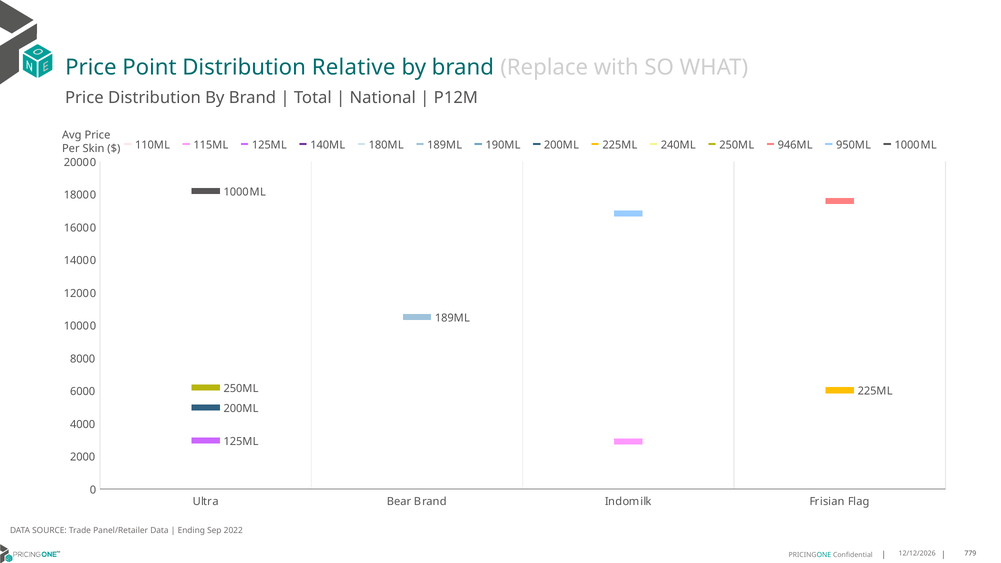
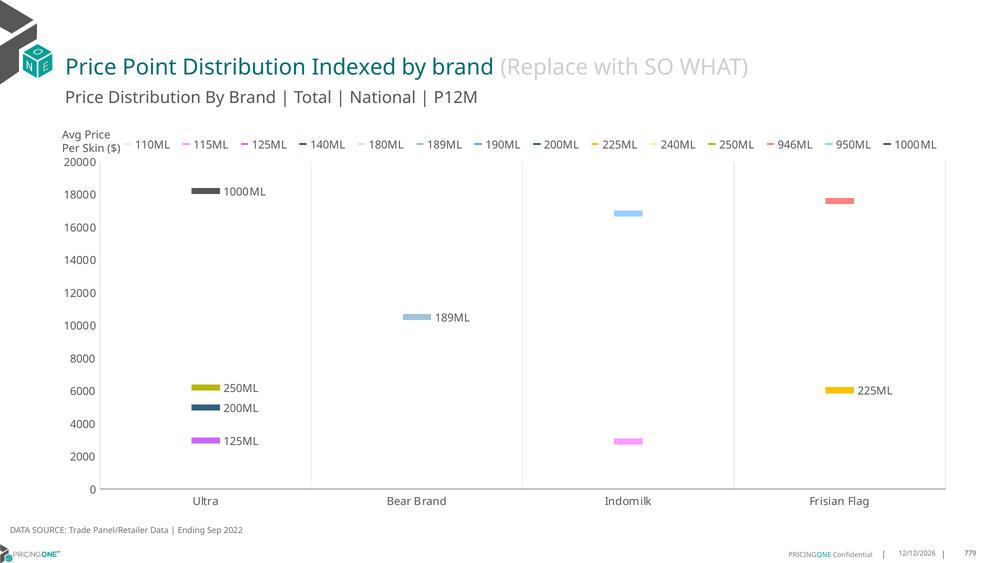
Relative: Relative -> Indexed
